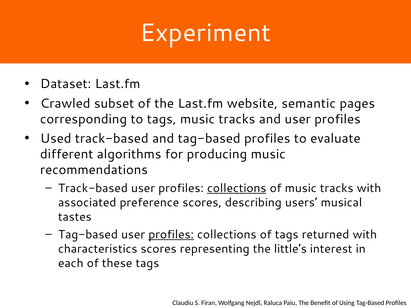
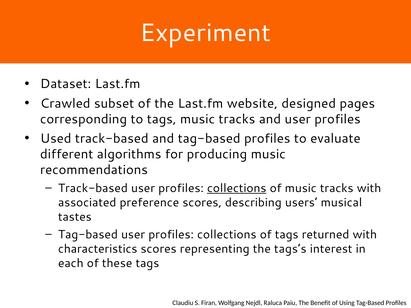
semantic: semantic -> designed
profiles at (171, 235) underline: present -> none
little’s: little’s -> tags’s
